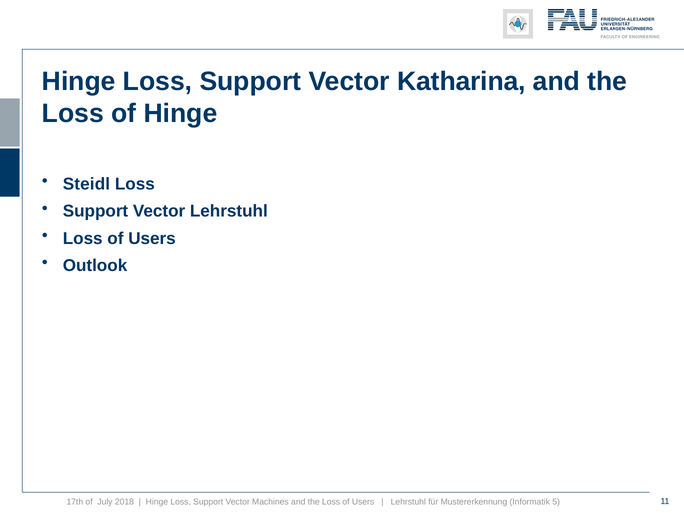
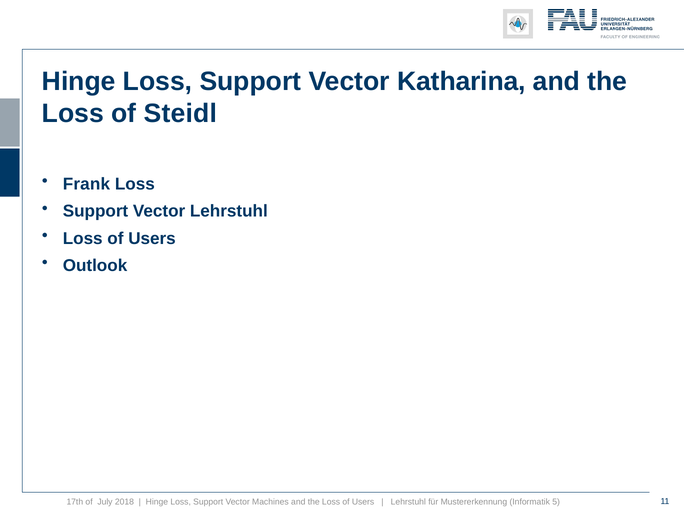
of Hinge: Hinge -> Steidl
Steidl: Steidl -> Frank
